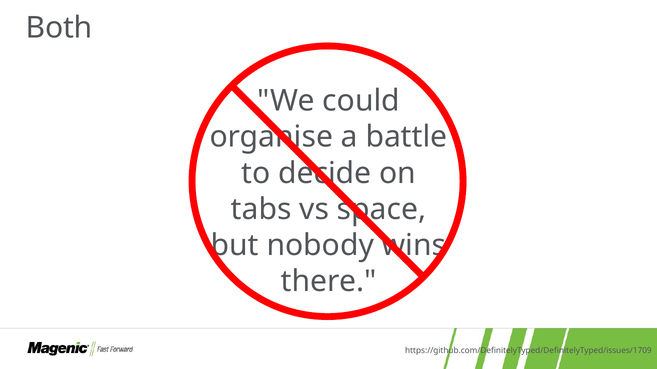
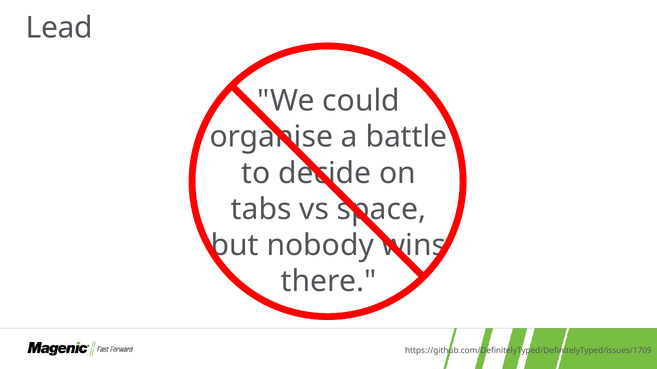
Both: Both -> Lead
